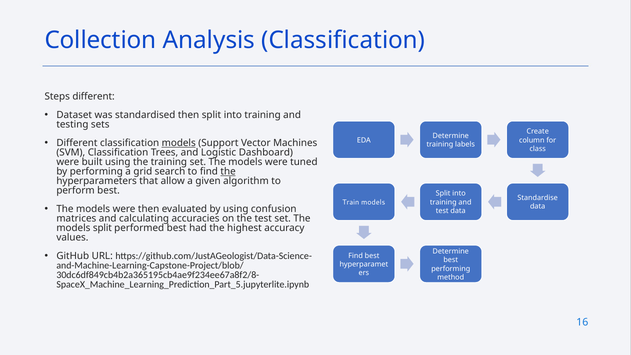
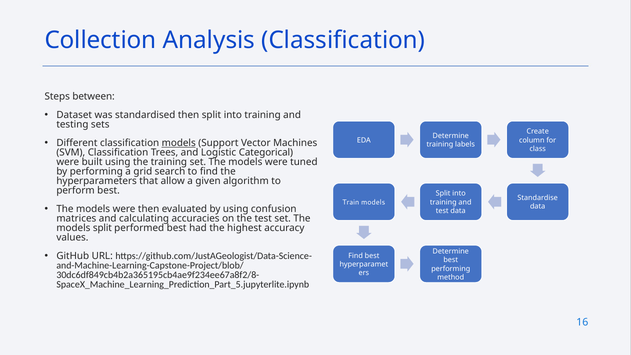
Steps different: different -> between
Dashboard: Dashboard -> Categorical
the at (228, 172) underline: present -> none
